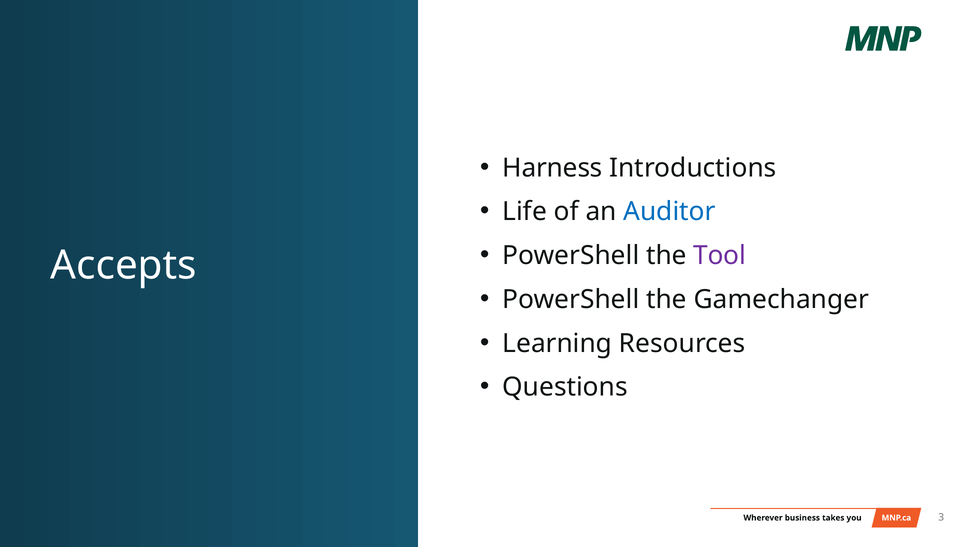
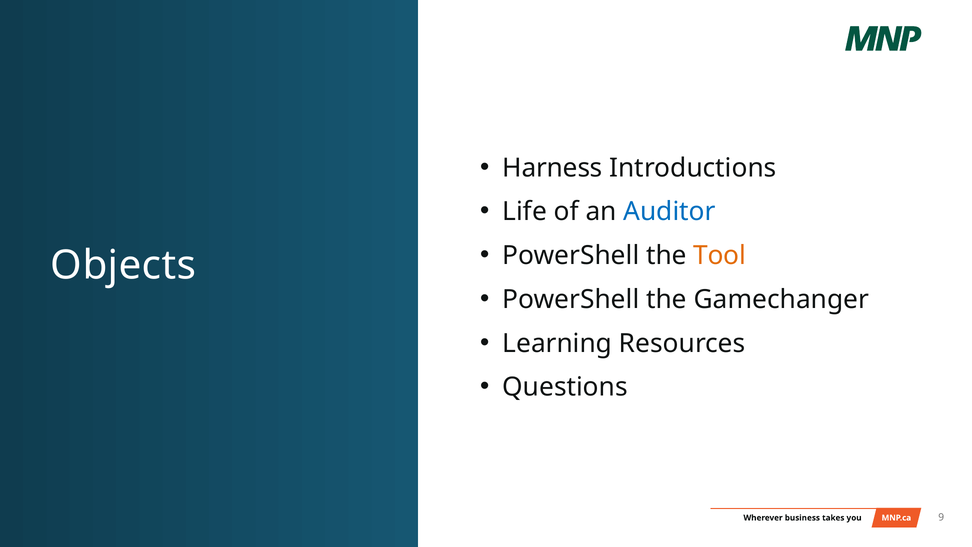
Tool colour: purple -> orange
Accepts: Accepts -> Objects
3: 3 -> 9
